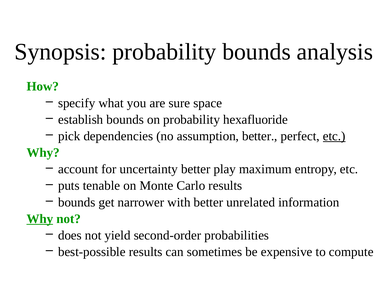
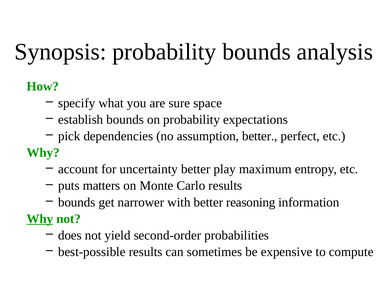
hexafluoride: hexafluoride -> expectations
etc at (334, 136) underline: present -> none
tenable: tenable -> matters
unrelated: unrelated -> reasoning
